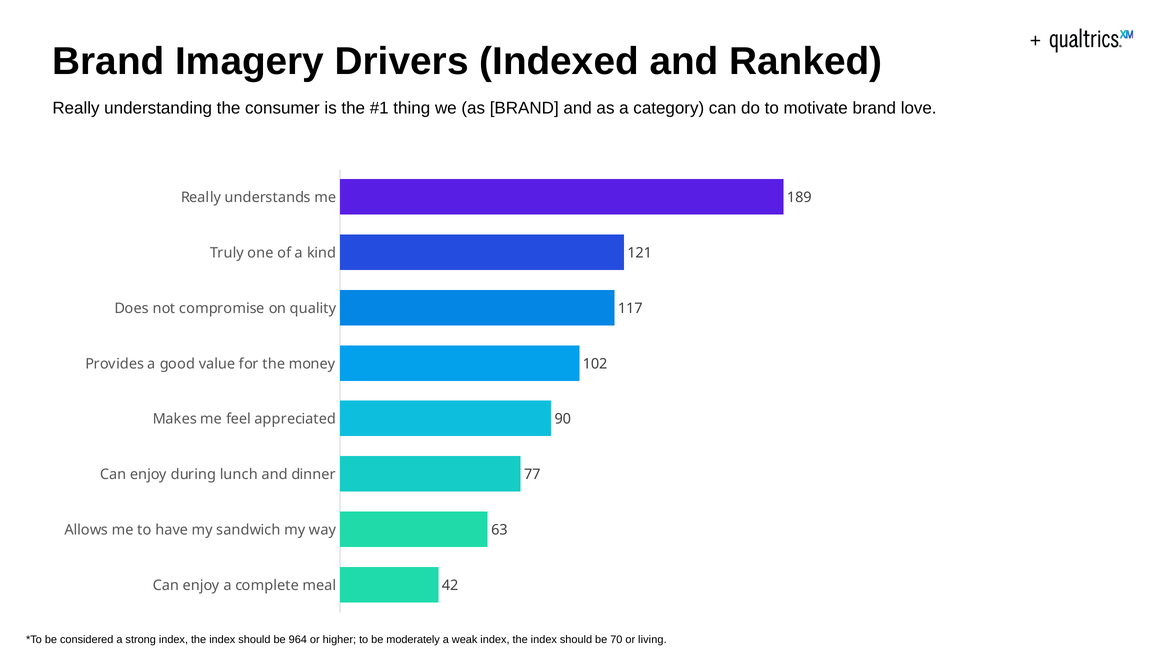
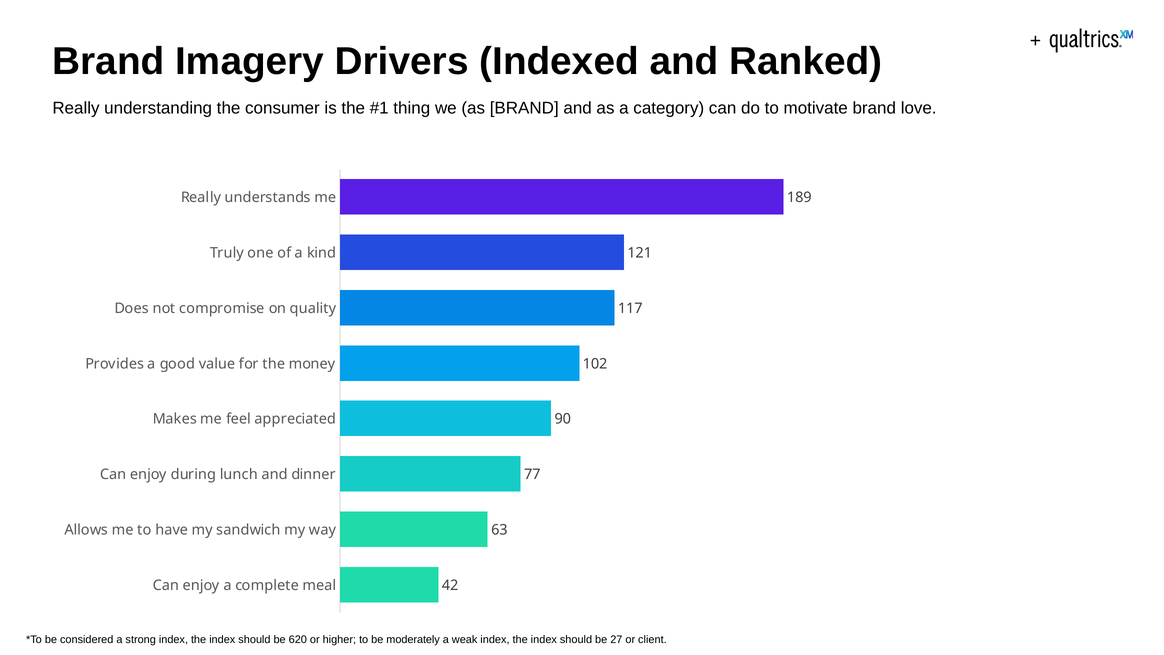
964: 964 -> 620
70: 70 -> 27
living: living -> client
